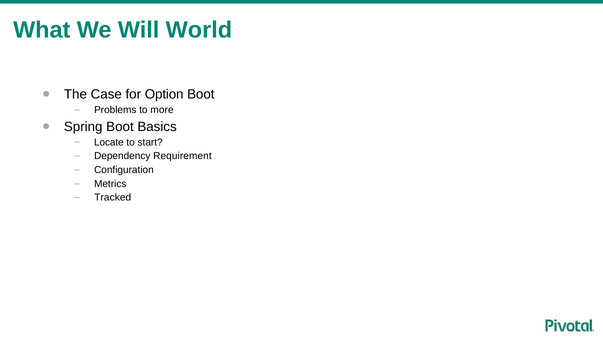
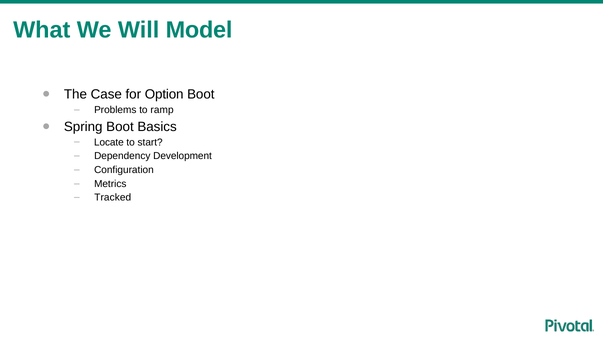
World: World -> Model
more: more -> ramp
Requirement: Requirement -> Development
